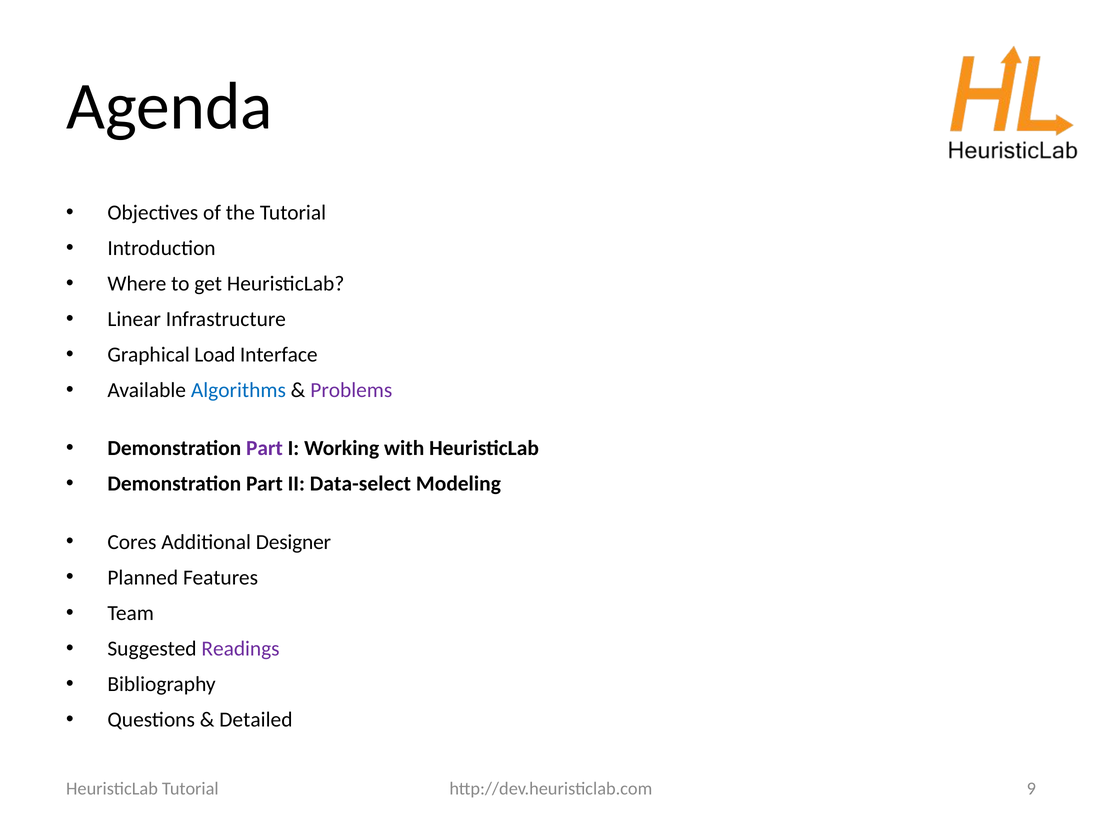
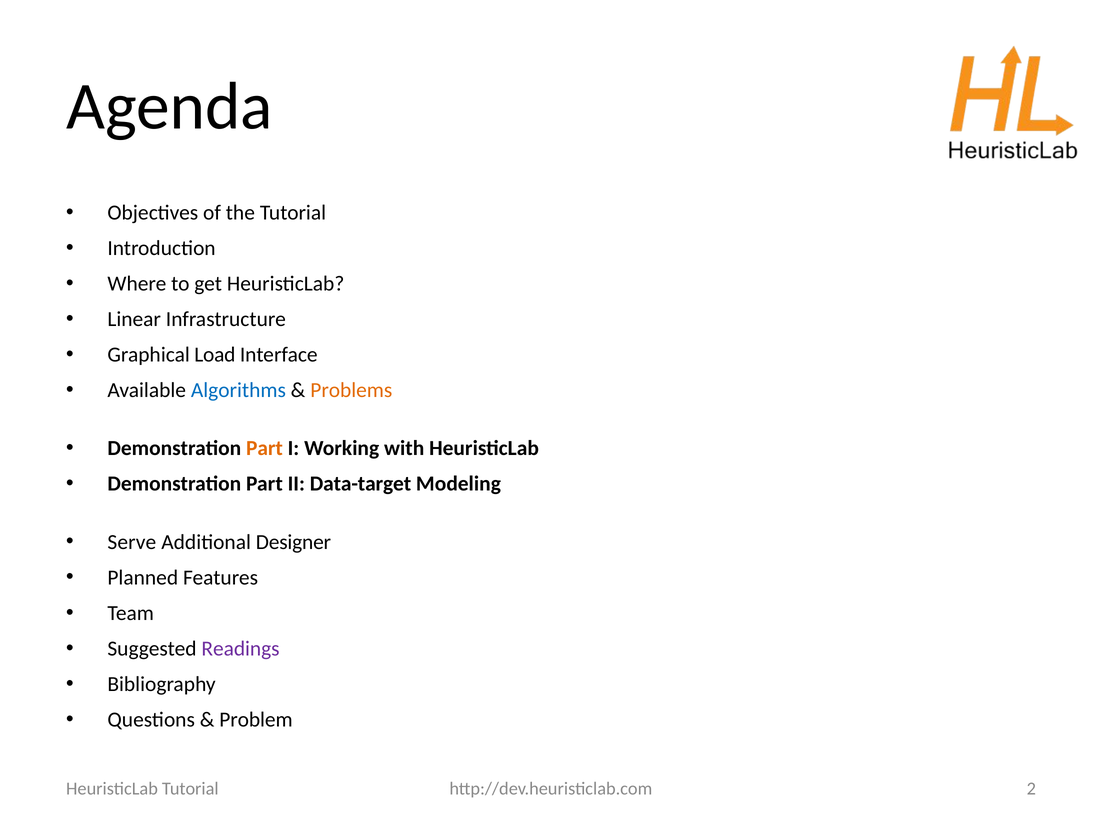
Problems colour: purple -> orange
Part at (264, 449) colour: purple -> orange
Data-select: Data-select -> Data-target
Cores: Cores -> Serve
Detailed: Detailed -> Problem
9: 9 -> 2
